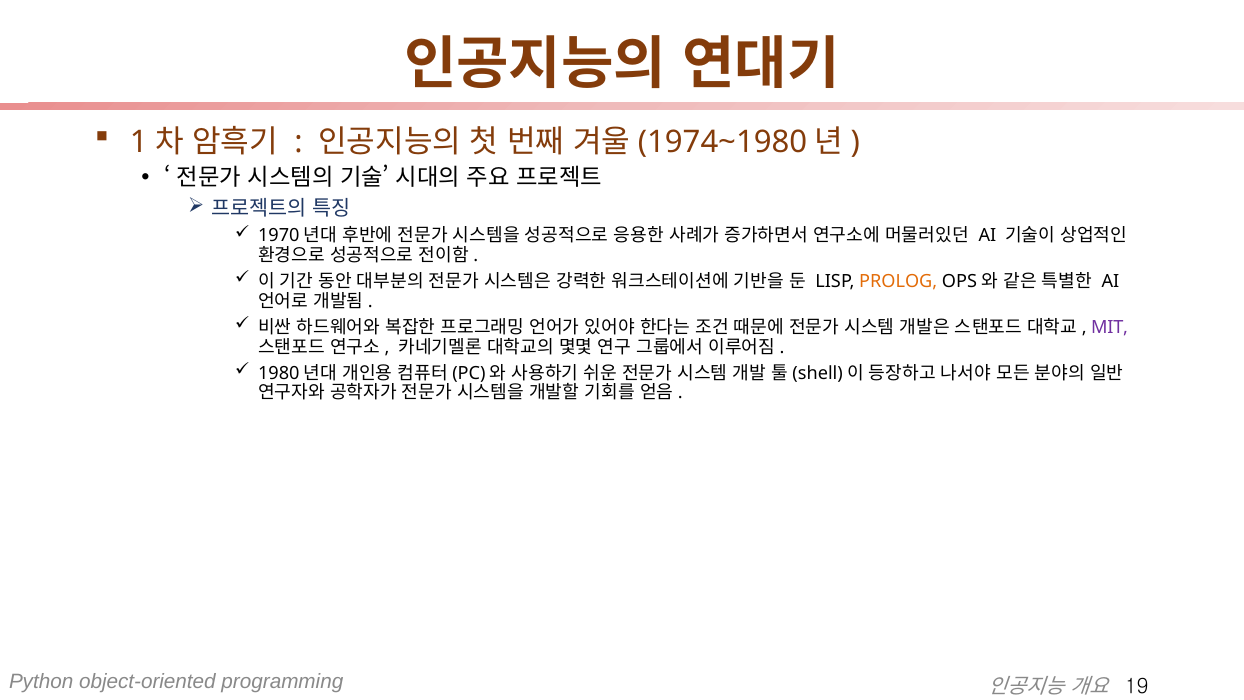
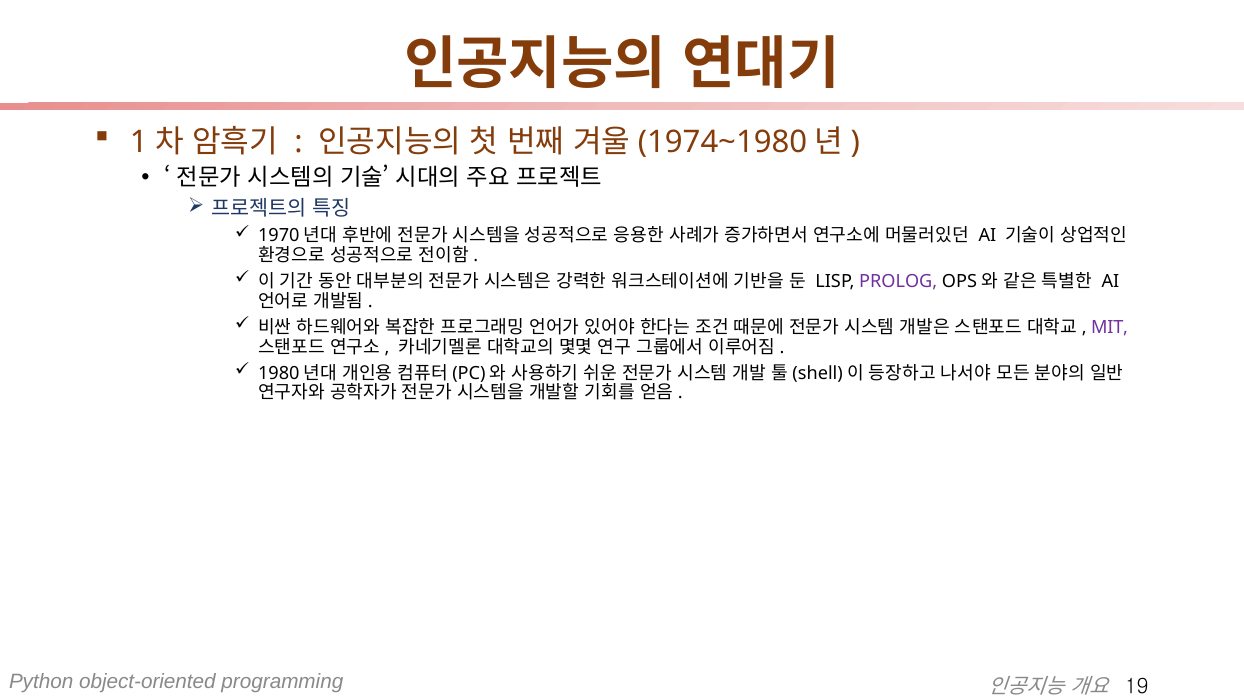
PROLOG colour: orange -> purple
